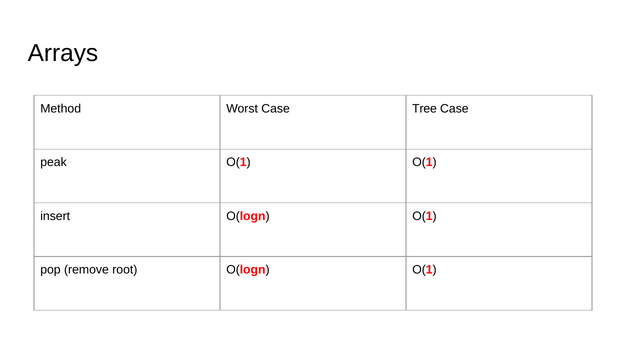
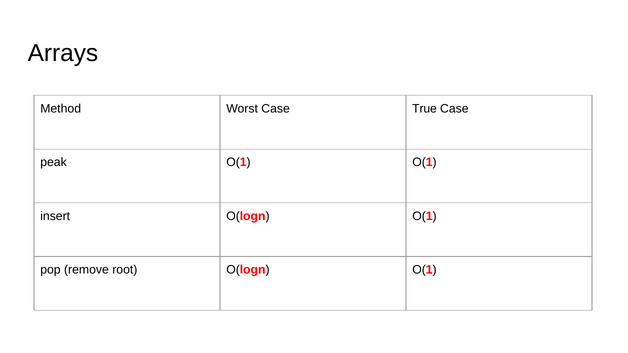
Tree: Tree -> True
